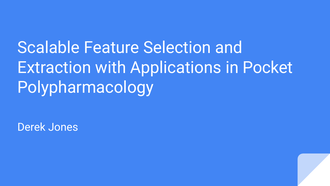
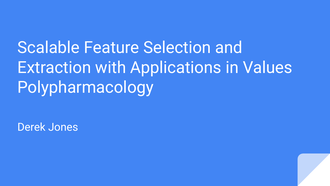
Pocket: Pocket -> Values
